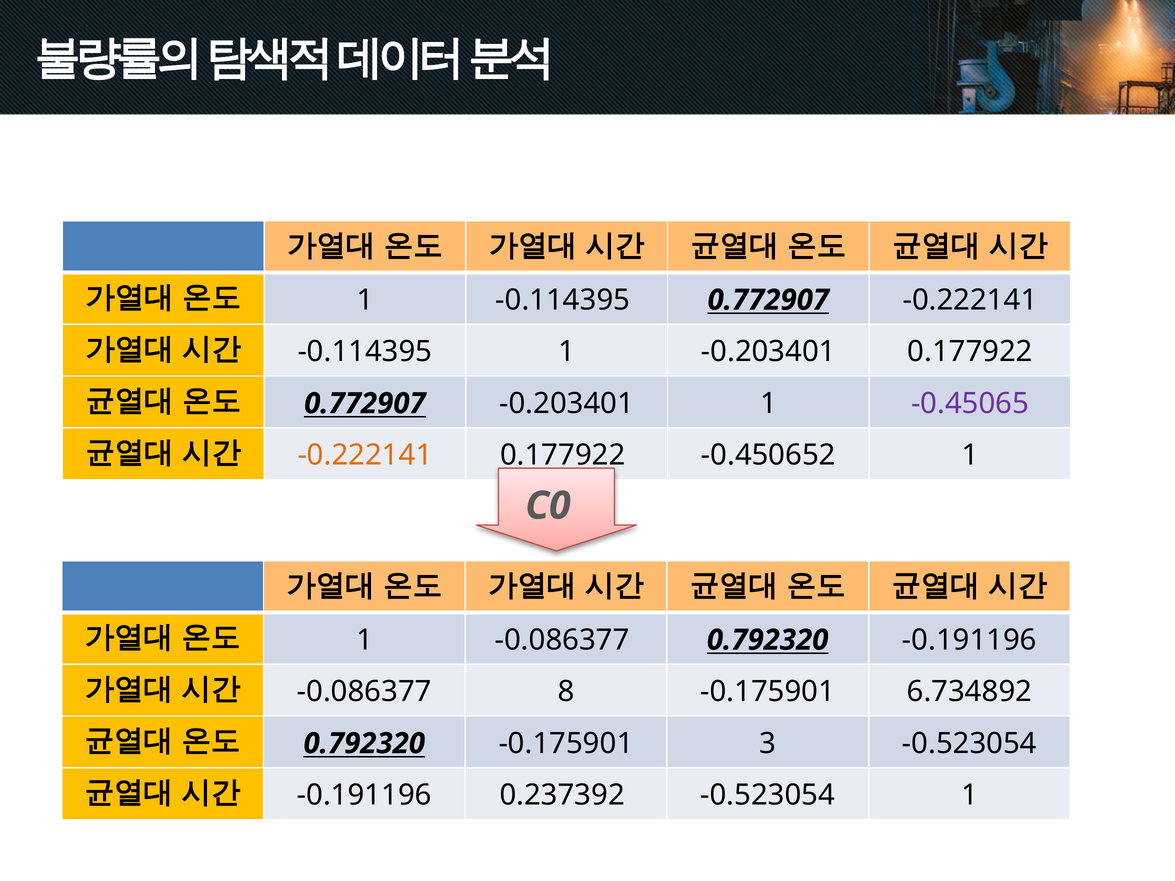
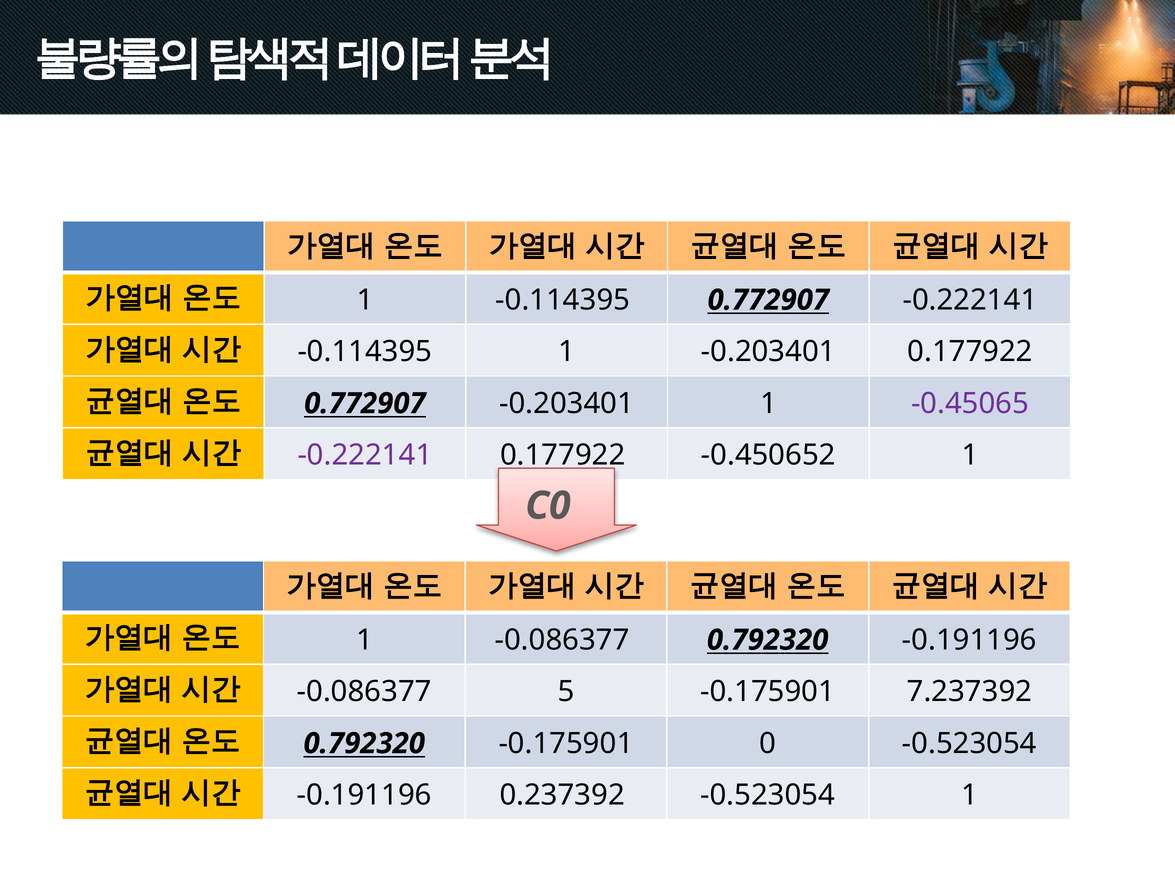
-0.222141 at (365, 455) colour: orange -> purple
8: 8 -> 5
6.734892: 6.734892 -> 7.237392
3: 3 -> 0
